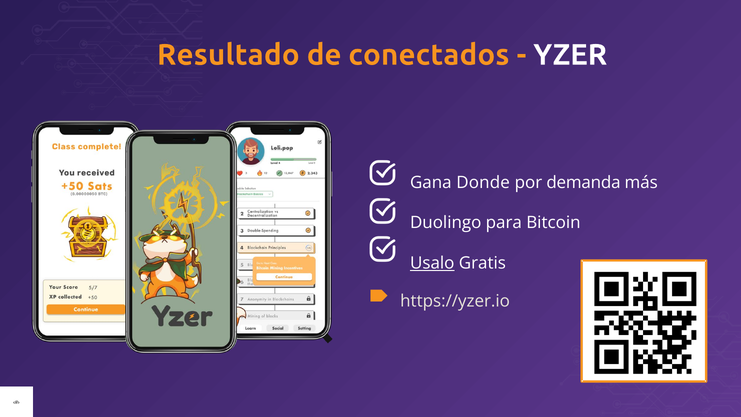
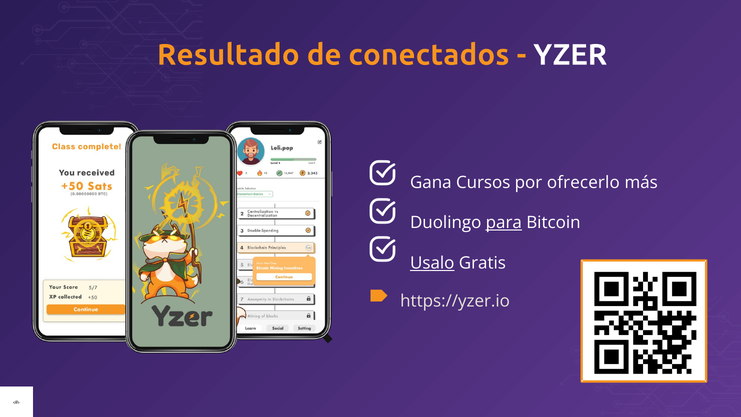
Donde: Donde -> Cursos
demanda: demanda -> ofrecerlo
para underline: none -> present
